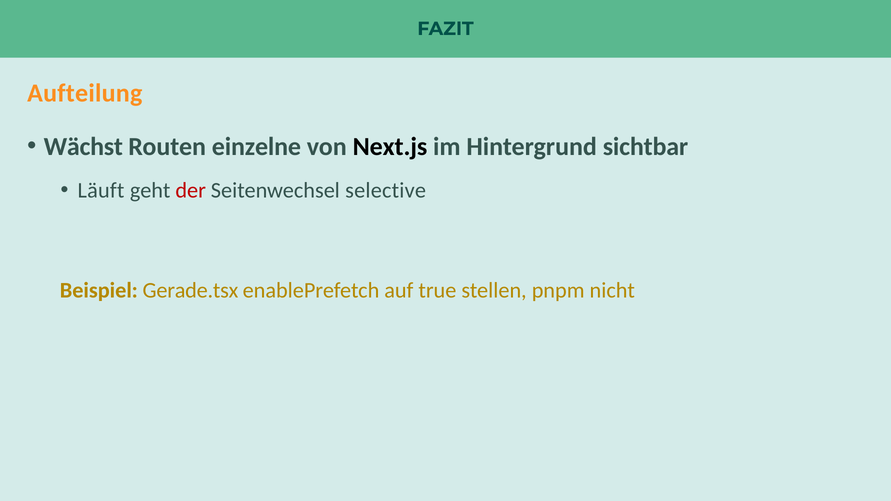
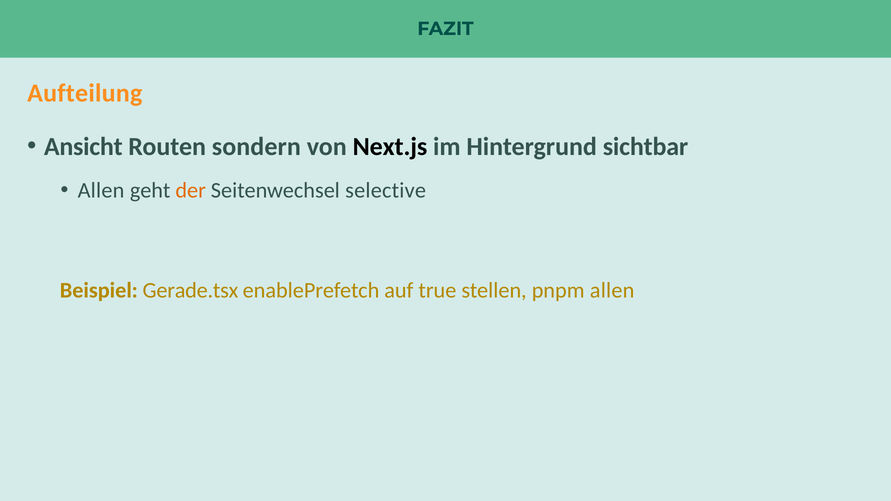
Wächst: Wächst -> Ansicht
einzelne: einzelne -> sondern
Läuft at (101, 191): Läuft -> Allen
der colour: red -> orange
pnpm nicht: nicht -> allen
